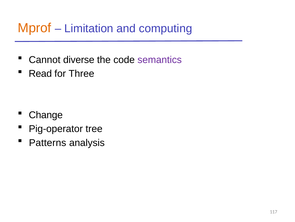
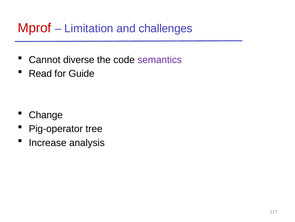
Mprof colour: orange -> red
computing: computing -> challenges
Three: Three -> Guide
Patterns: Patterns -> Increase
